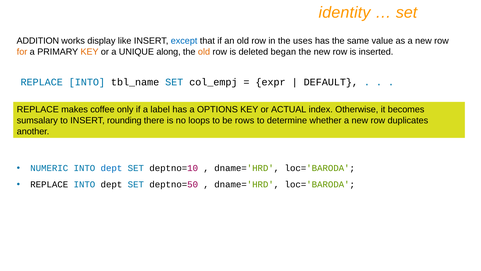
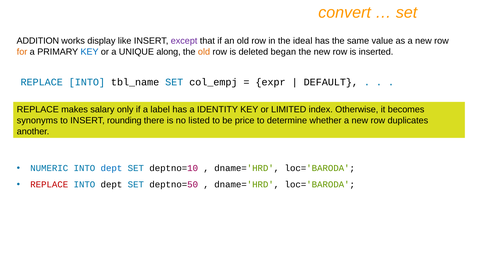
identity: identity -> convert
except colour: blue -> purple
uses: uses -> ideal
KEY at (90, 52) colour: orange -> blue
coffee: coffee -> salary
OPTIONS: OPTIONS -> IDENTITY
ACTUAL: ACTUAL -> LIMITED
sumsalary: sumsalary -> synonyms
loops: loops -> listed
rows: rows -> price
REPLACE at (49, 184) colour: black -> red
